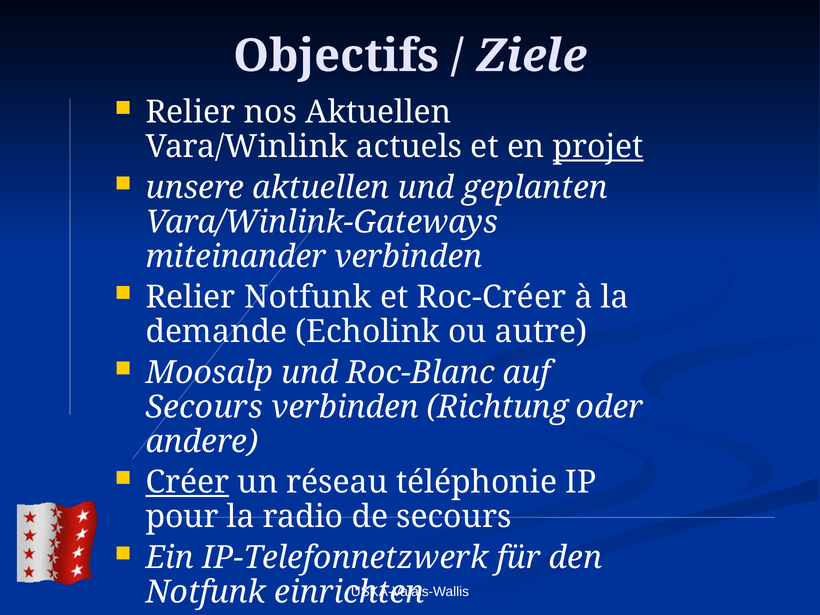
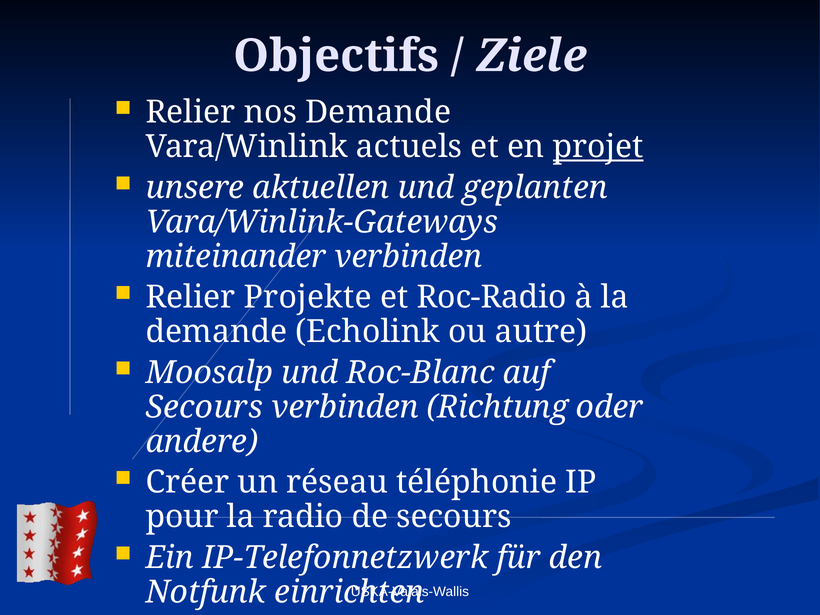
nos Aktuellen: Aktuellen -> Demande
Relier Notfunk: Notfunk -> Projekte
Roc-Créer: Roc-Créer -> Roc-Radio
Créer underline: present -> none
